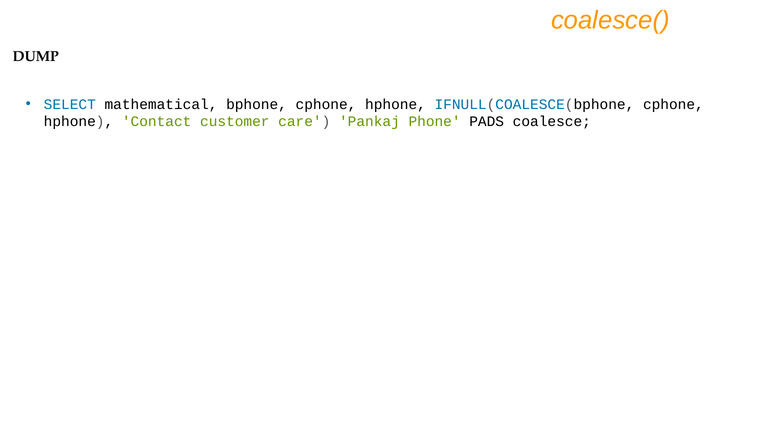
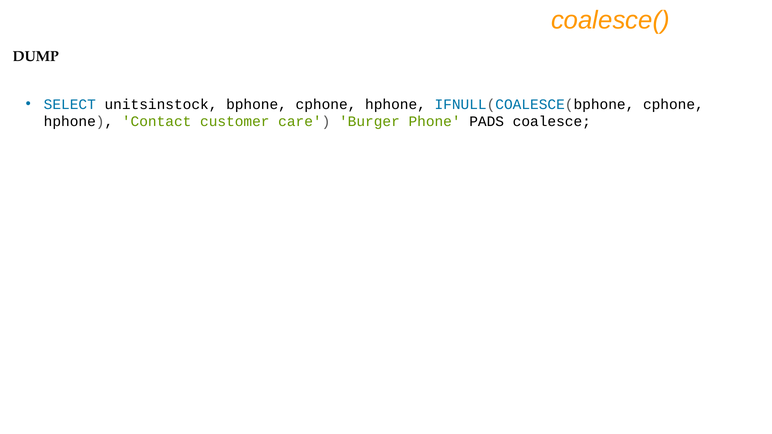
mathematical: mathematical -> unitsinstock
Pankaj: Pankaj -> Burger
